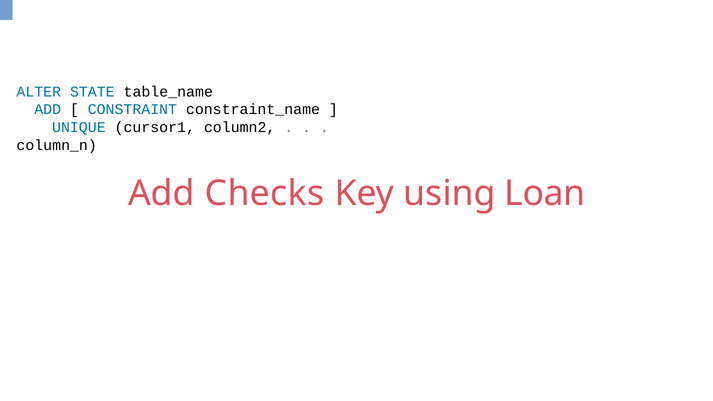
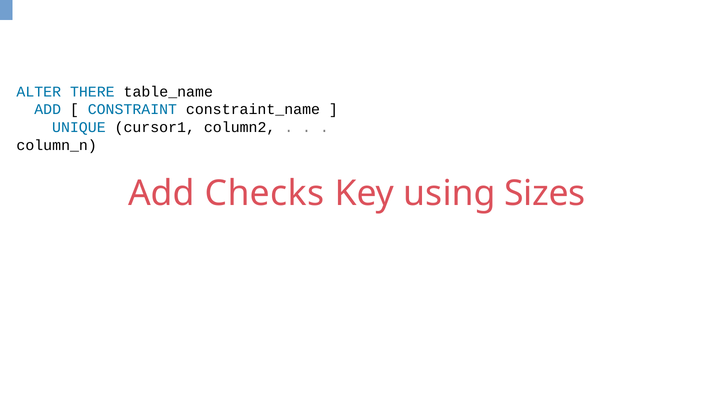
STATE: STATE -> THERE
Loan: Loan -> Sizes
